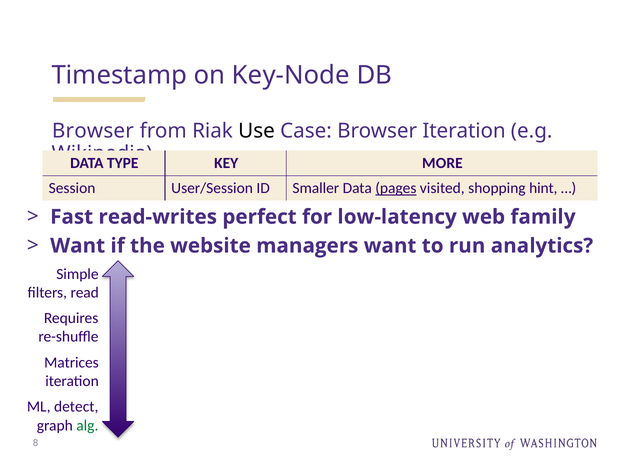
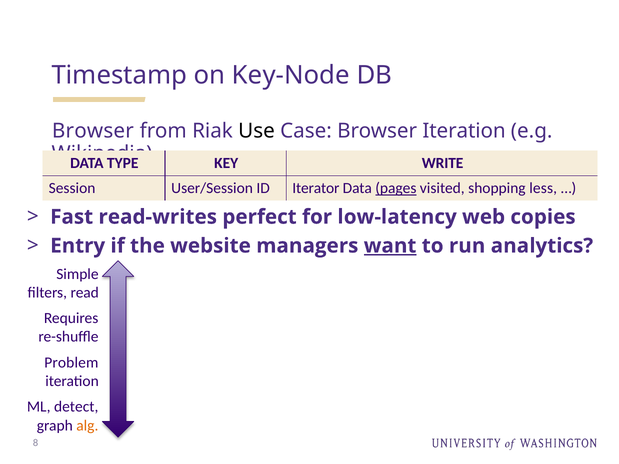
MORE: MORE -> WRITE
Smaller: Smaller -> Iterator
hint: hint -> less
family: family -> copies
Want at (78, 246): Want -> Entry
want at (390, 246) underline: none -> present
Matrices: Matrices -> Problem
alg colour: green -> orange
